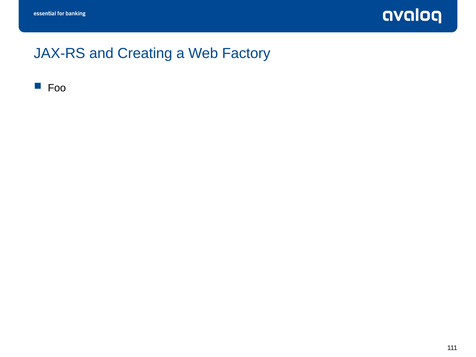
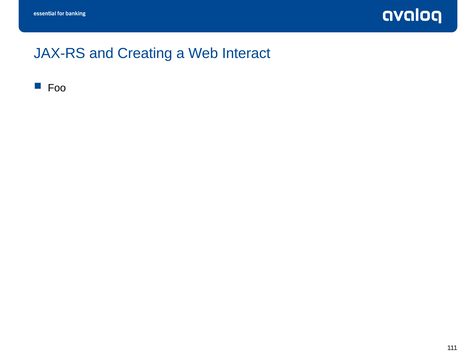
Factory: Factory -> Interact
